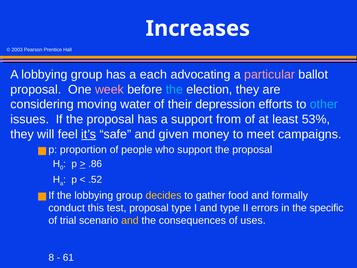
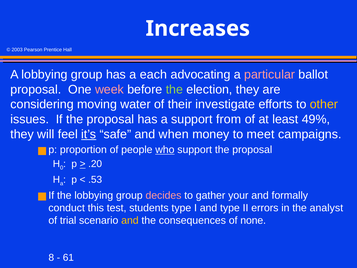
the at (174, 89) colour: light blue -> light green
depression: depression -> investigate
other colour: light blue -> yellow
53%: 53% -> 49%
given: given -> when
who underline: none -> present
.86: .86 -> .20
.52: .52 -> .53
decides colour: yellow -> pink
food: food -> your
test proposal: proposal -> students
specific: specific -> analyst
uses: uses -> none
